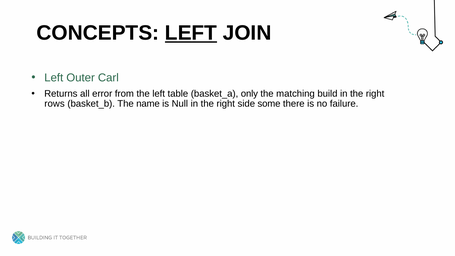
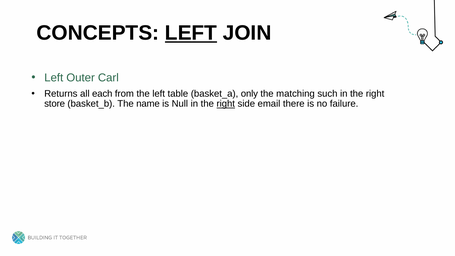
error: error -> each
build: build -> such
rows: rows -> store
right at (226, 104) underline: none -> present
some: some -> email
